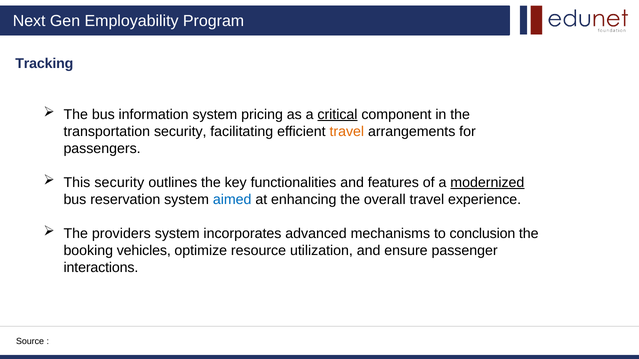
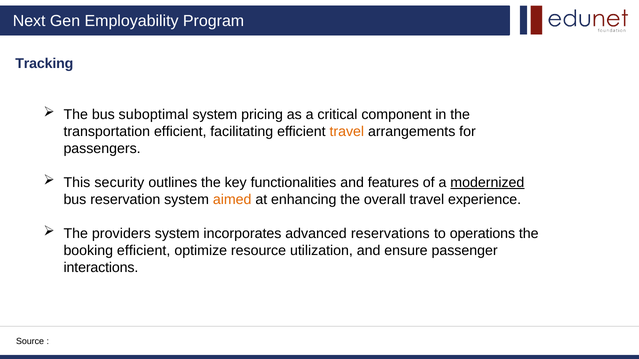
information: information -> suboptimal
critical underline: present -> none
transportation security: security -> efficient
aimed colour: blue -> orange
mechanisms: mechanisms -> reservations
conclusion: conclusion -> operations
booking vehicles: vehicles -> efficient
